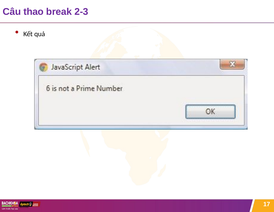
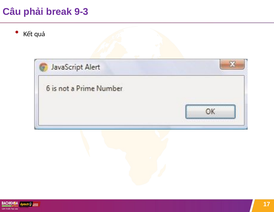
thao: thao -> phải
2-3: 2-3 -> 9-3
